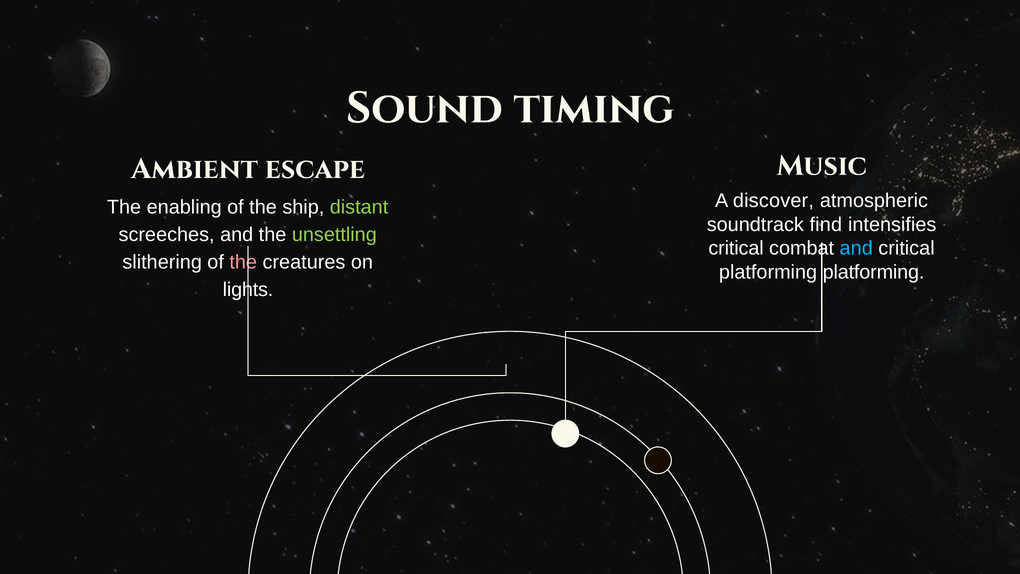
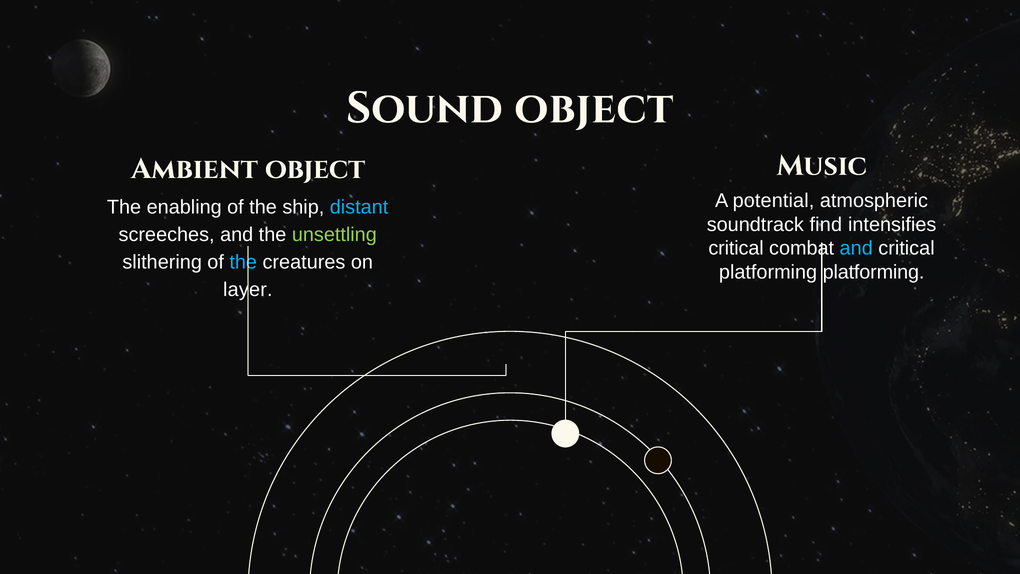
Sound timing: timing -> object
Ambient escape: escape -> object
discover: discover -> potential
distant colour: light green -> light blue
the at (243, 262) colour: pink -> light blue
lights: lights -> layer
